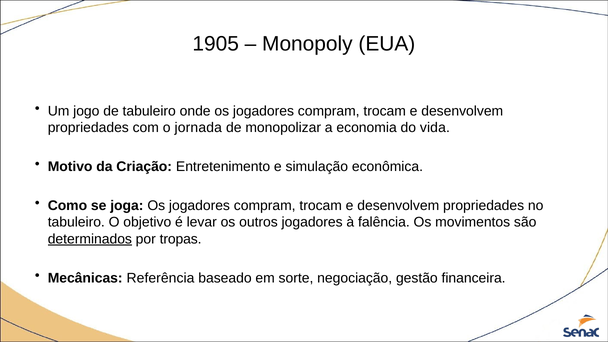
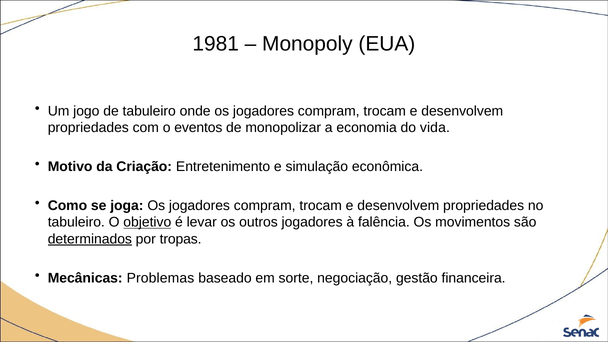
1905: 1905 -> 1981
jornada: jornada -> eventos
objetivo underline: none -> present
Referência: Referência -> Problemas
